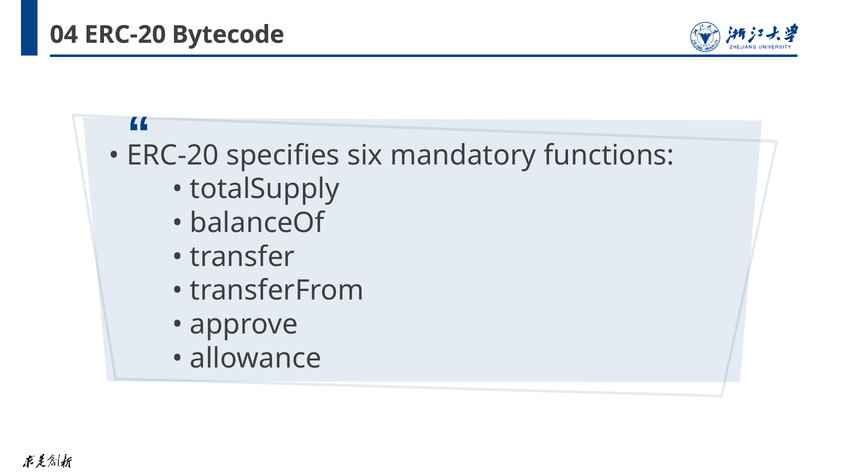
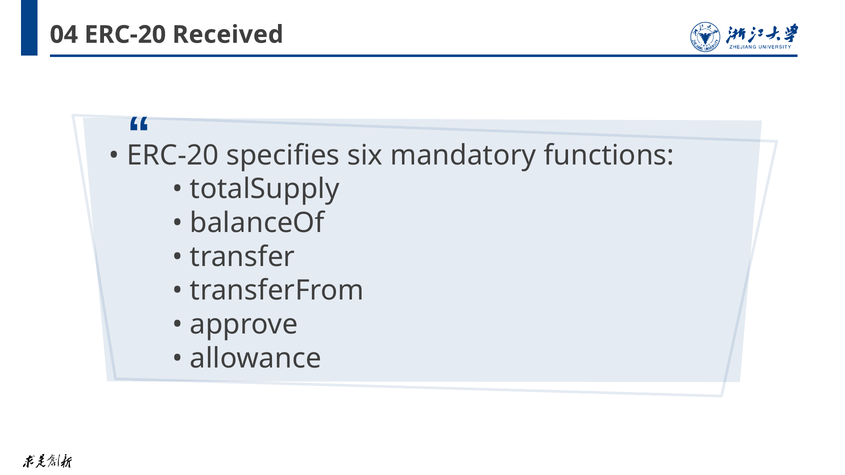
Bytecode: Bytecode -> Received
